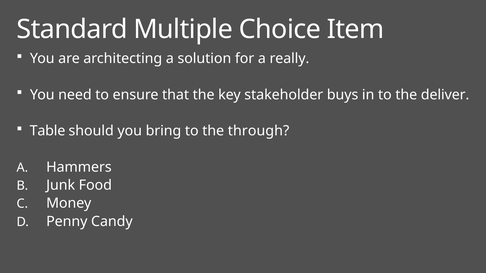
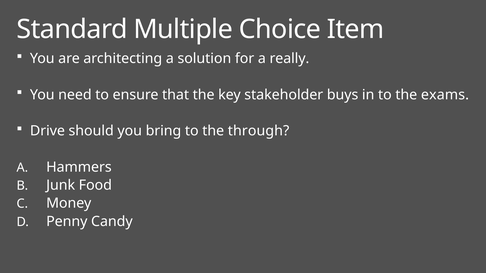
deliver: deliver -> exams
Table: Table -> Drive
